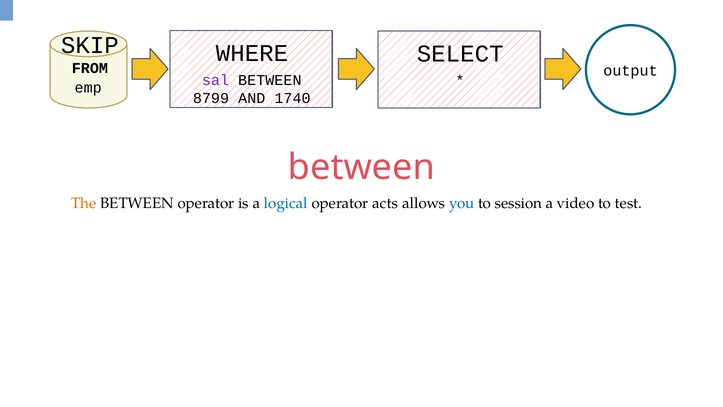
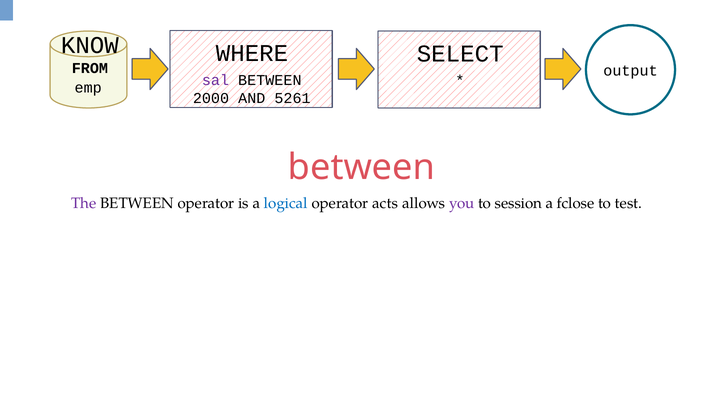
SKIP: SKIP -> KNOW
8799: 8799 -> 2000
1740: 1740 -> 5261
The colour: orange -> purple
you colour: blue -> purple
video: video -> fclose
